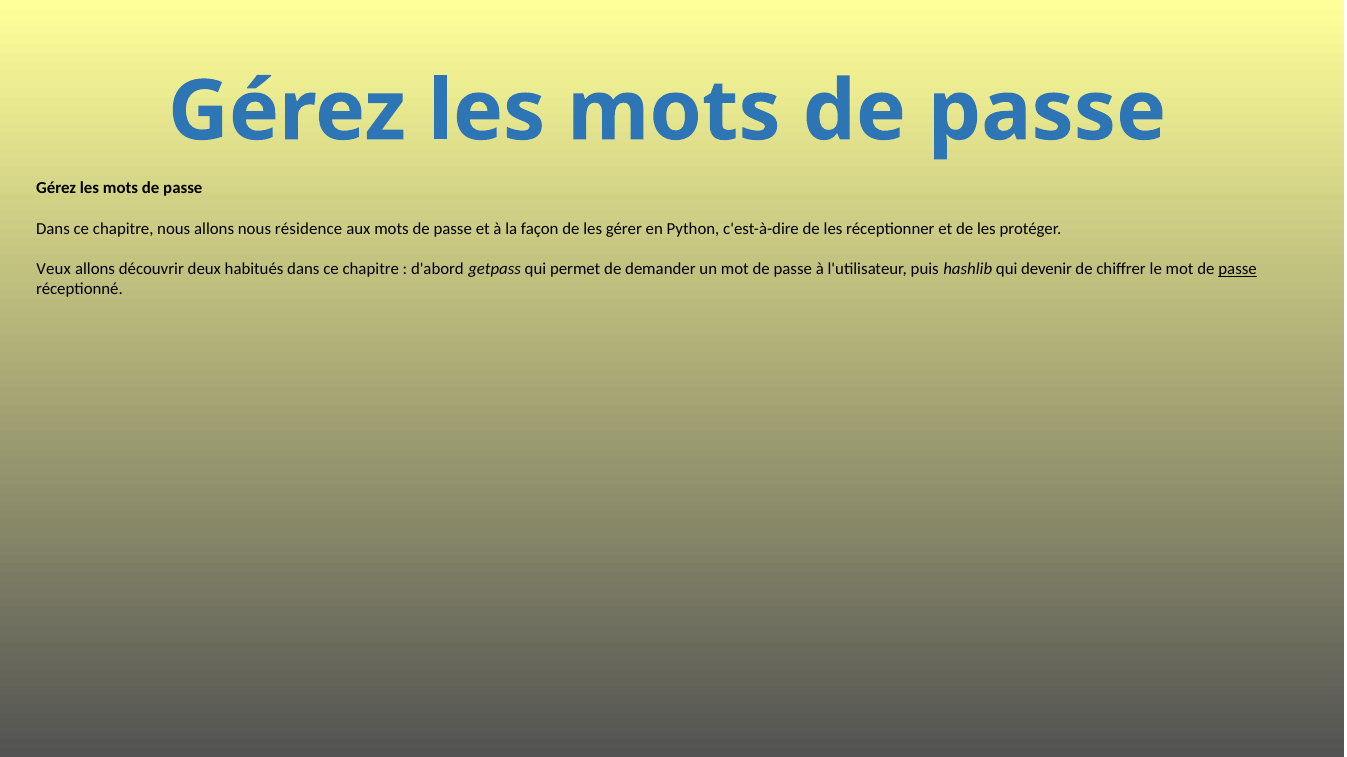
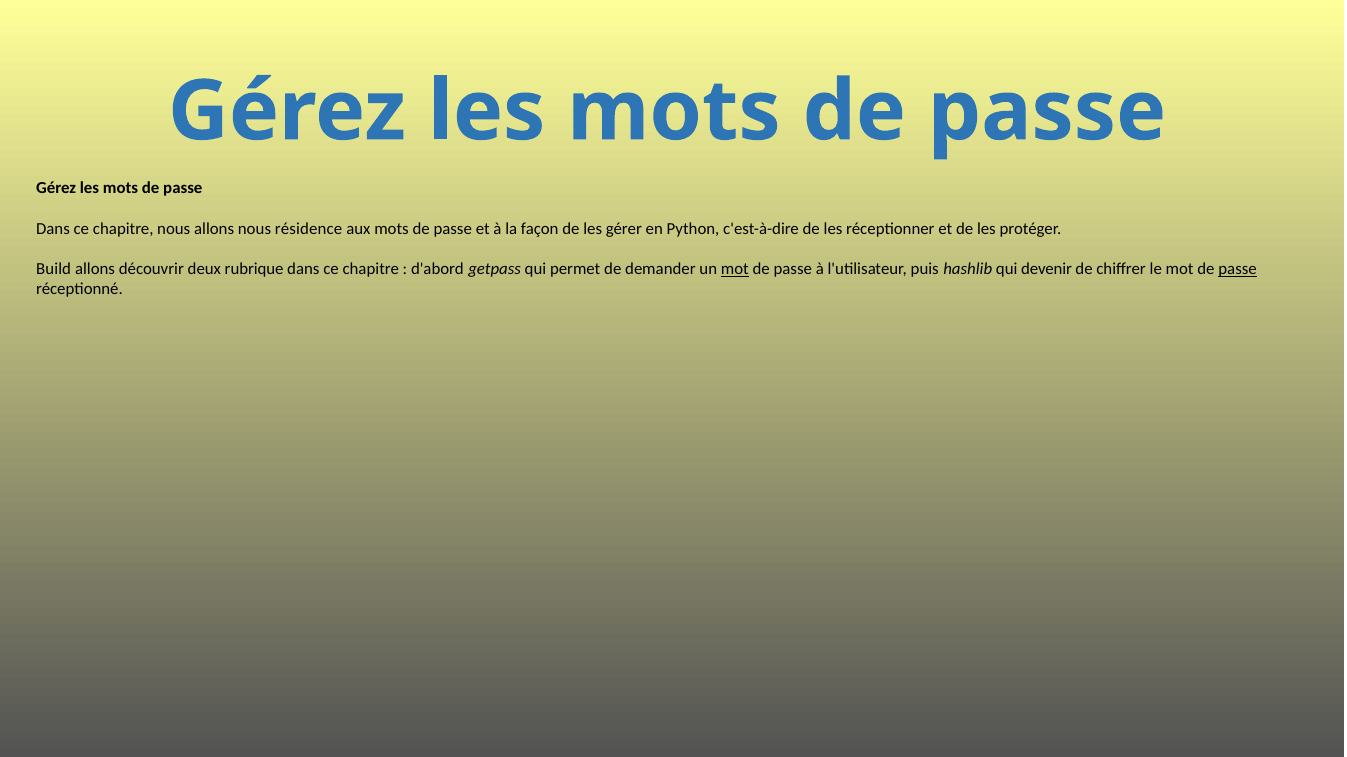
Veux: Veux -> Build
habitués: habitués -> rubrique
mot at (735, 269) underline: none -> present
